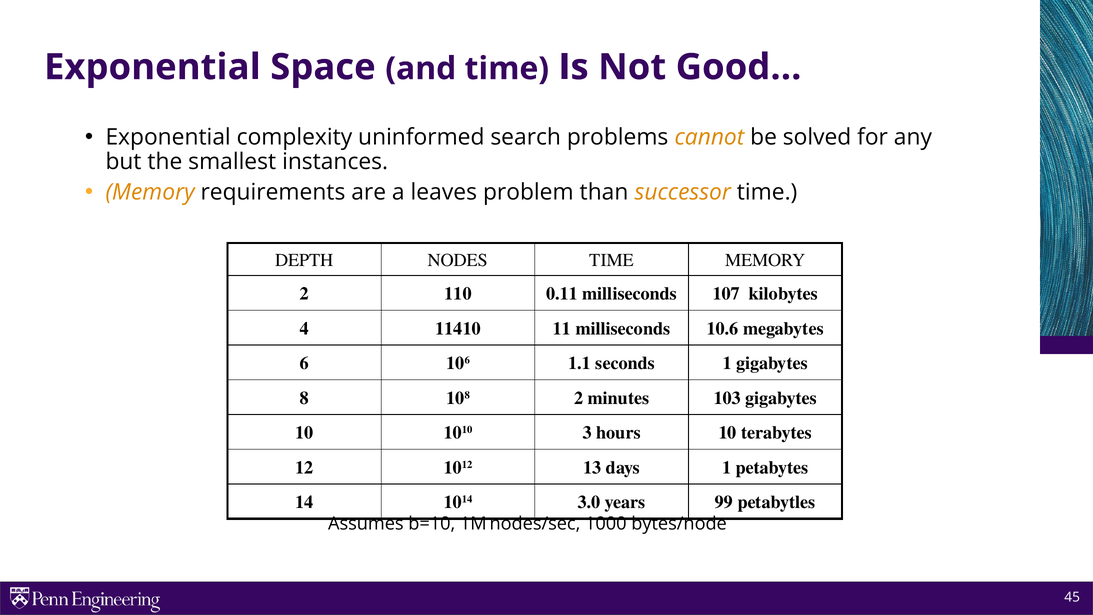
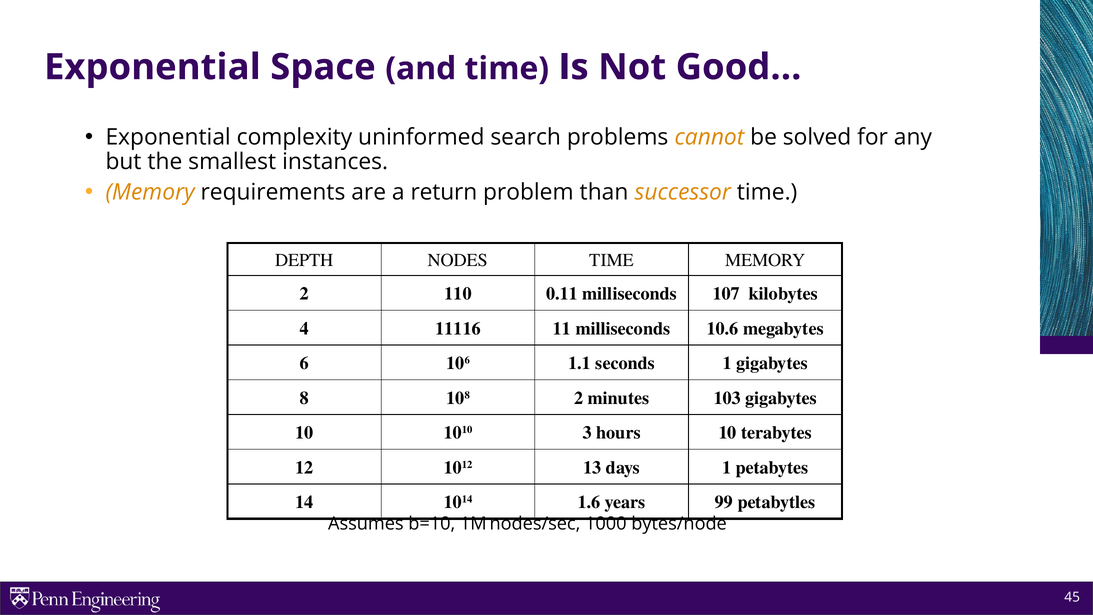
leaves: leaves -> return
11410: 11410 -> 11116
3.0: 3.0 -> 1.6
